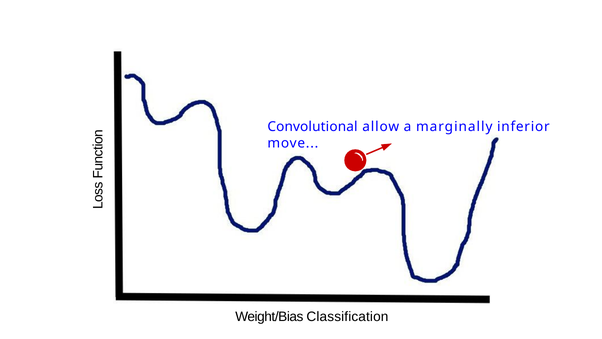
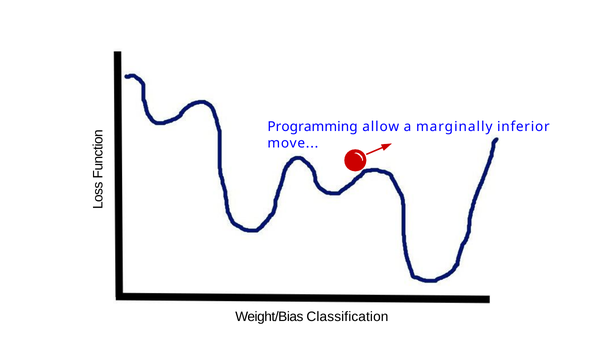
Convolutional: Convolutional -> Programming
